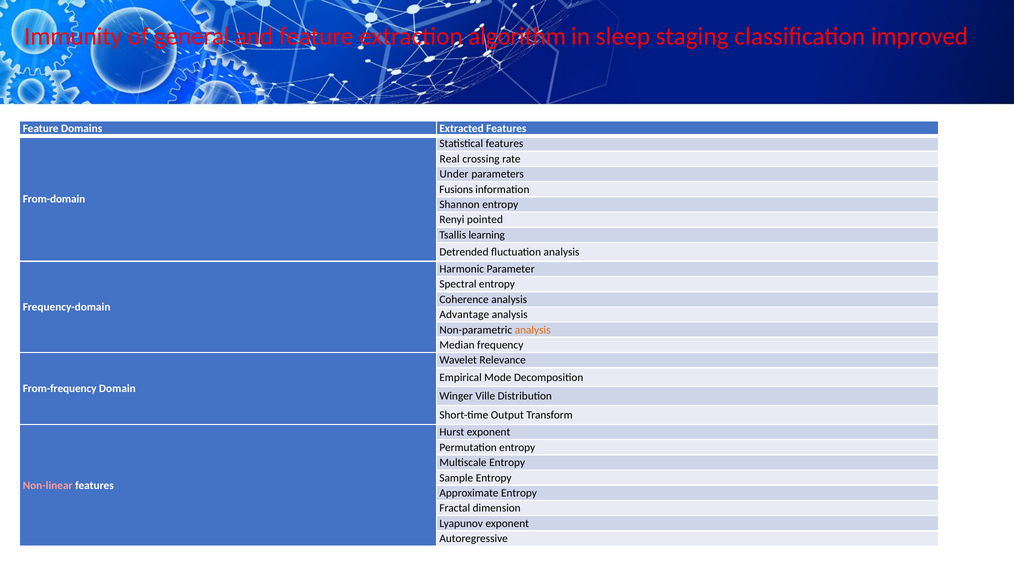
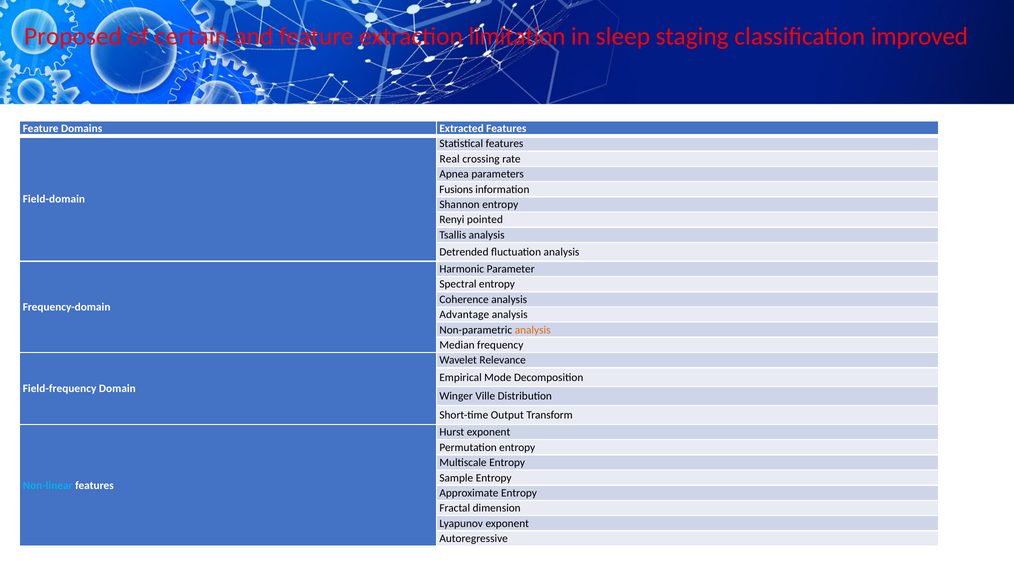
Immunity: Immunity -> Proposed
general: general -> certain
algorithm: algorithm -> limitation
Under: Under -> Apnea
From-domain: From-domain -> Field-domain
Tsallis learning: learning -> analysis
From-frequency: From-frequency -> Field-frequency
Non-linear colour: pink -> light blue
